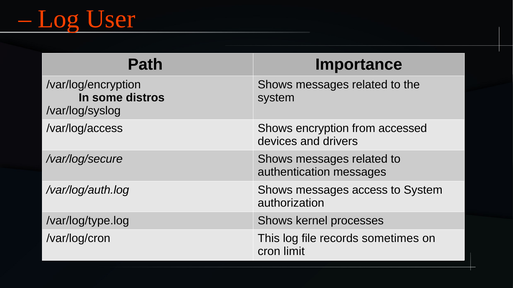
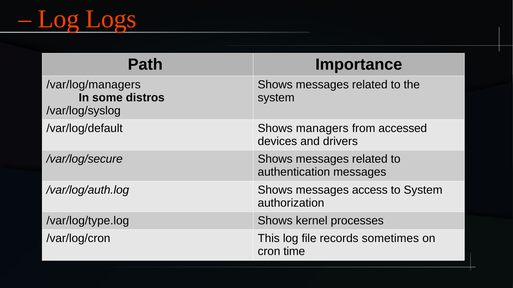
User: User -> Logs
/var/log/encryption: /var/log/encryption -> /var/log/managers
/var/log/access: /var/log/access -> /var/log/default
encryption: encryption -> managers
limit: limit -> time
